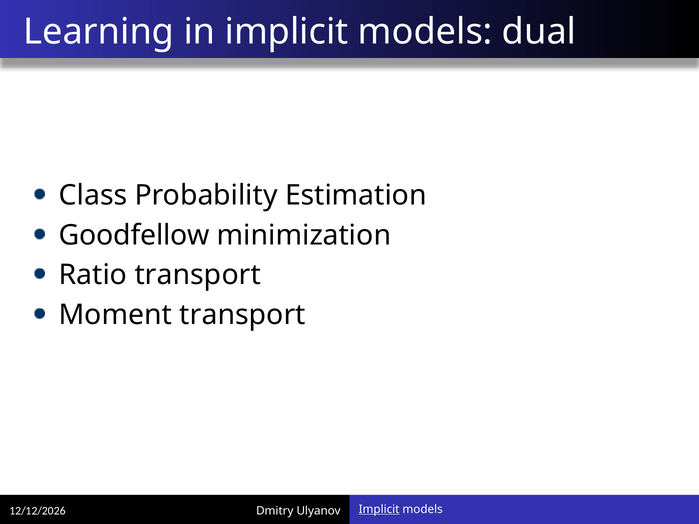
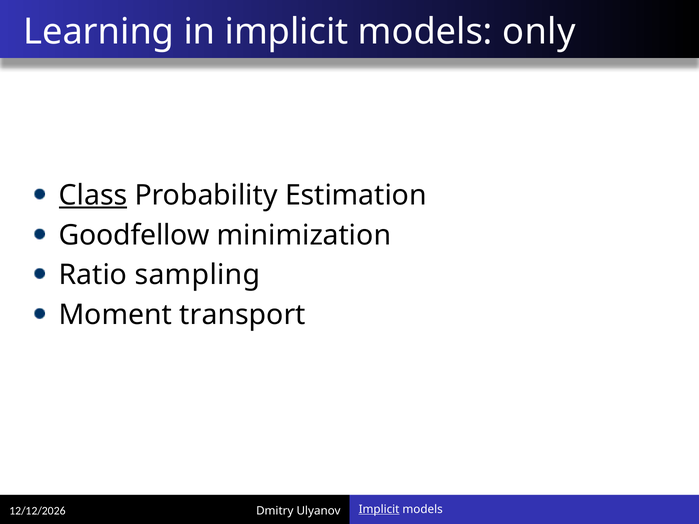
dual: dual -> only
Class underline: none -> present
Ratio transport: transport -> sampling
